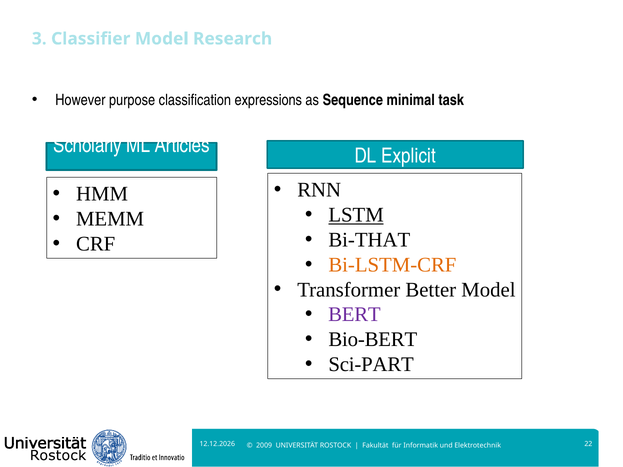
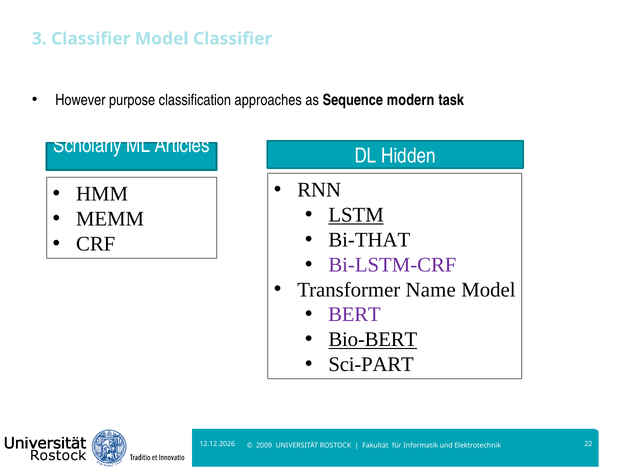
Model Research: Research -> Classifier
expressions: expressions -> approaches
minimal: minimal -> modern
Explicit: Explicit -> Hidden
Bi-LSTM-CRF colour: orange -> purple
Better: Better -> Name
Bio-BERT underline: none -> present
